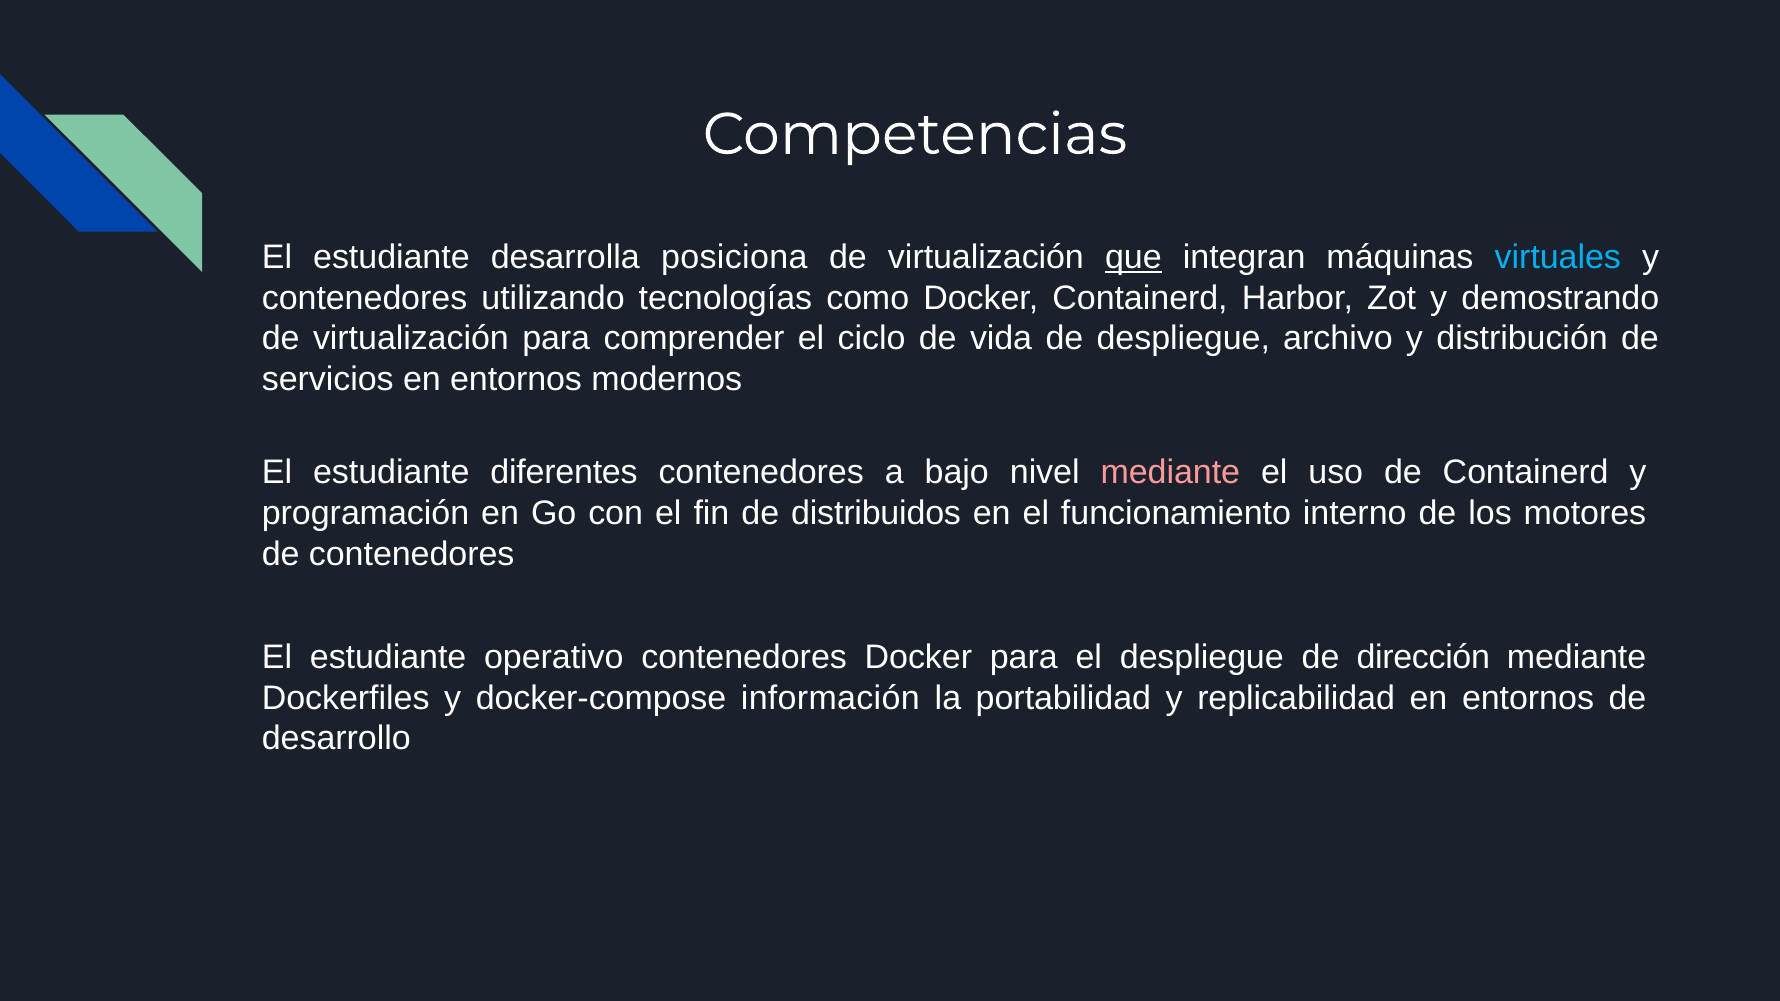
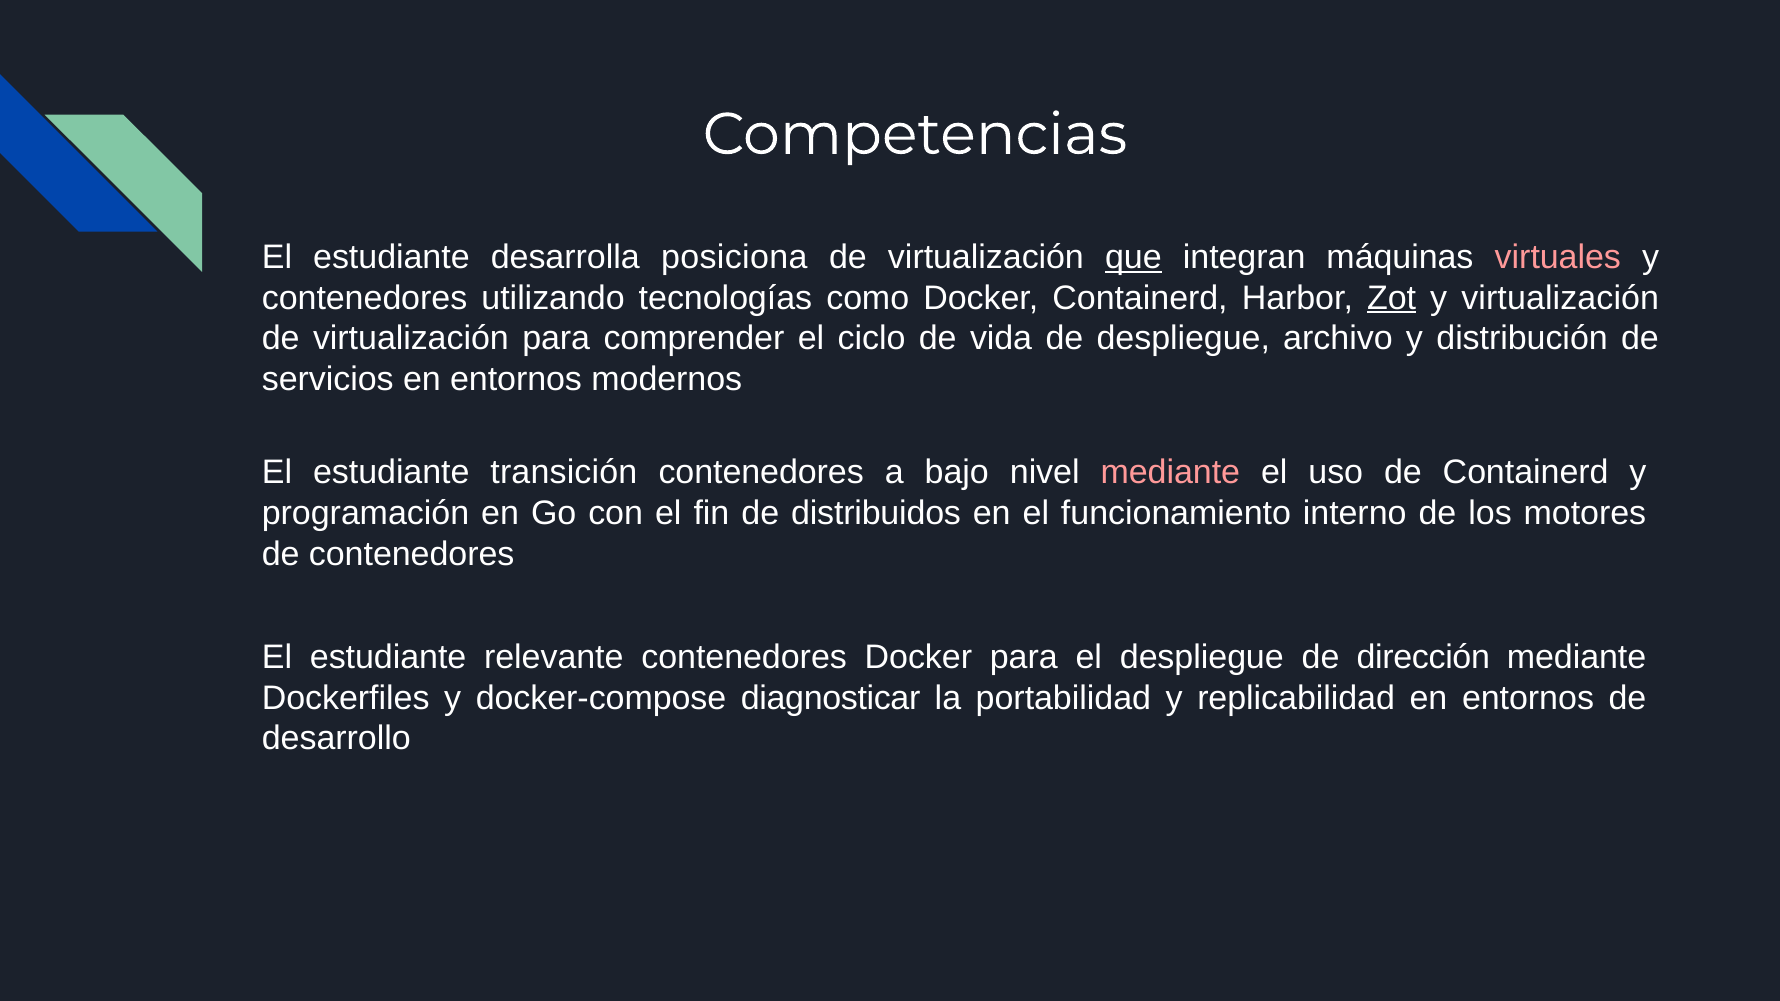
virtuales colour: light blue -> pink
Zot underline: none -> present
y demostrando: demostrando -> virtualización
diferentes: diferentes -> transición
operativo: operativo -> relevante
información: información -> diagnosticar
